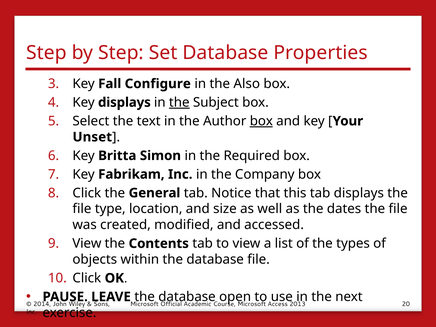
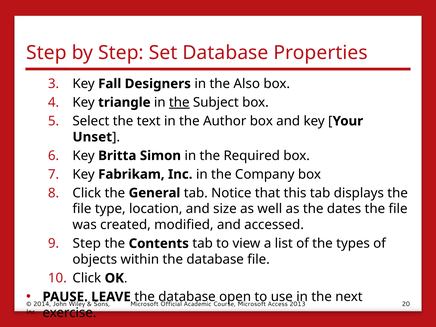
Configure: Configure -> Designers
Key displays: displays -> triangle
box at (261, 121) underline: present -> none
View at (87, 244): View -> Step
